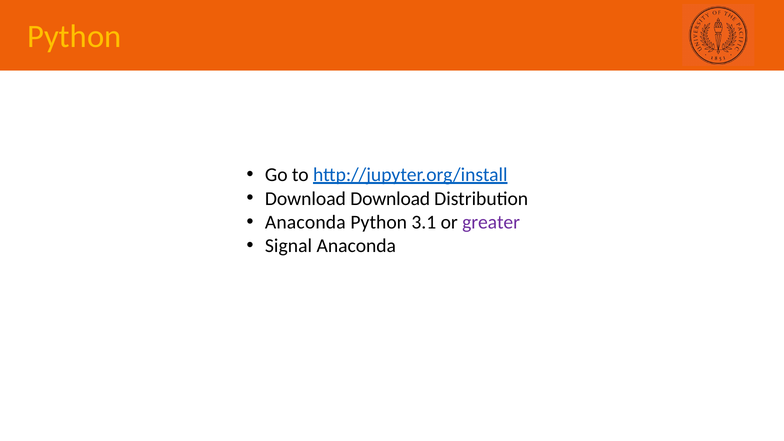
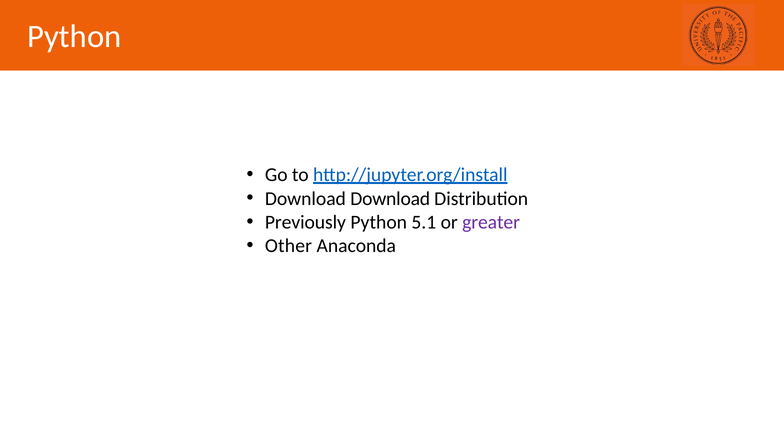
Python at (74, 37) colour: yellow -> white
Anaconda at (305, 222): Anaconda -> Previously
3.1: 3.1 -> 5.1
Signal: Signal -> Other
